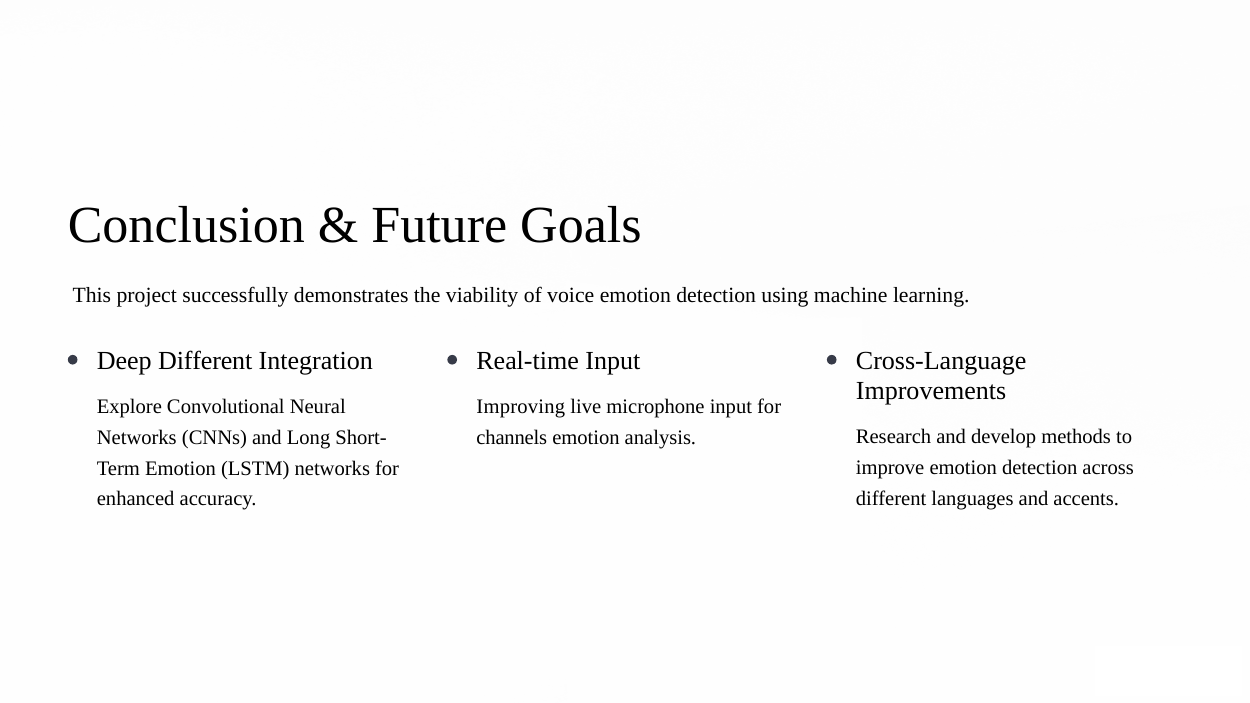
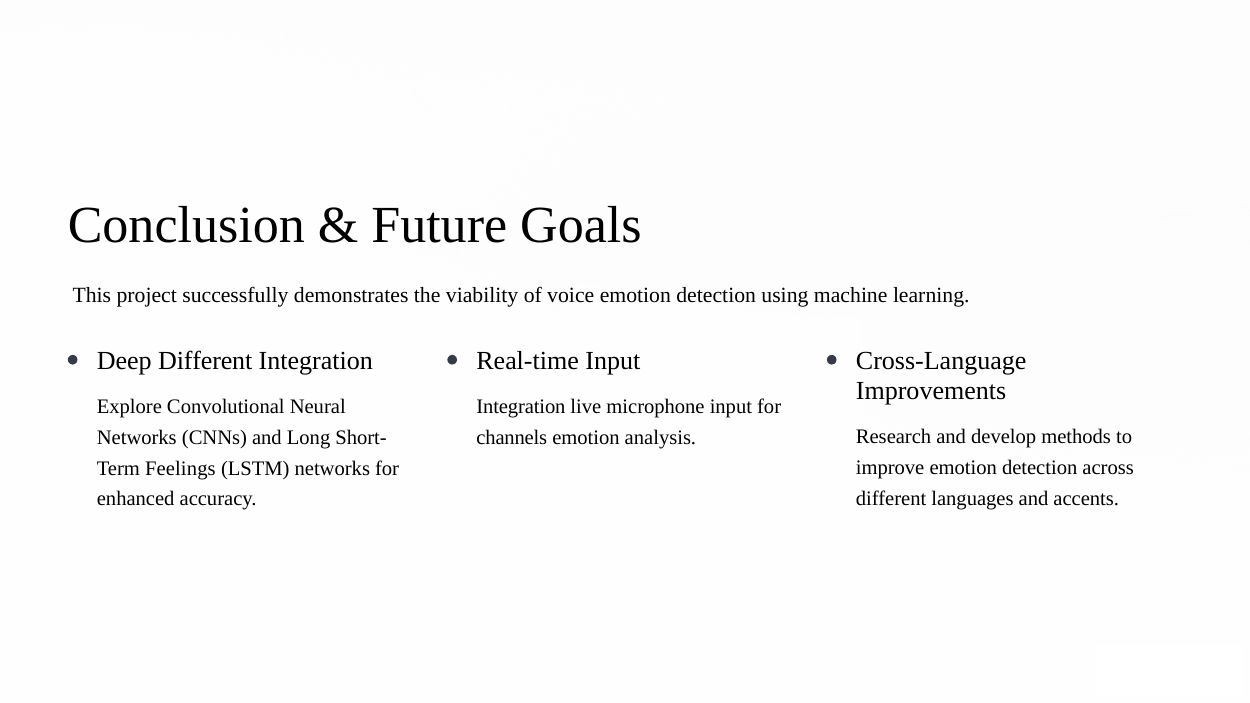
Improving at (521, 407): Improving -> Integration
Emotion at (180, 468): Emotion -> Feelings
